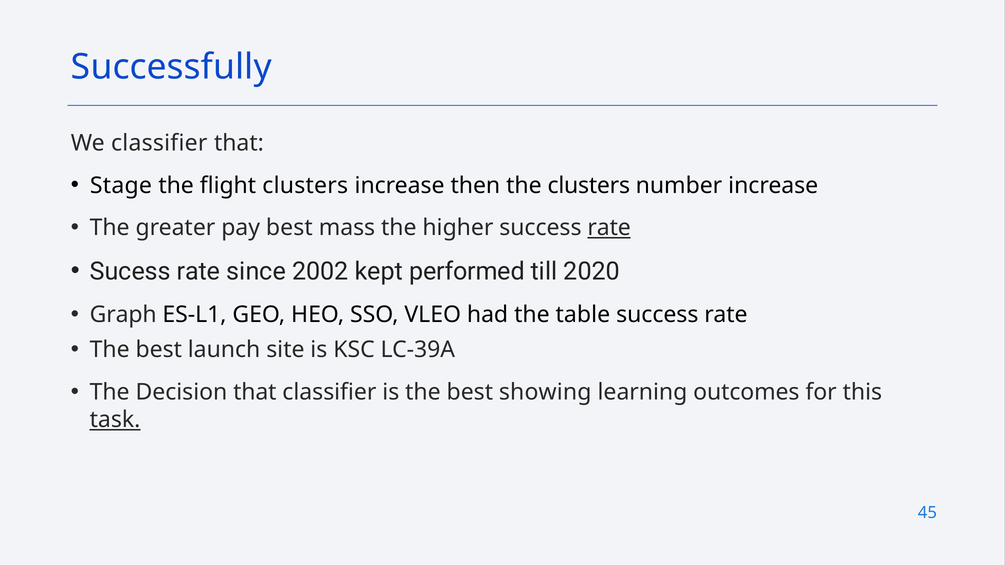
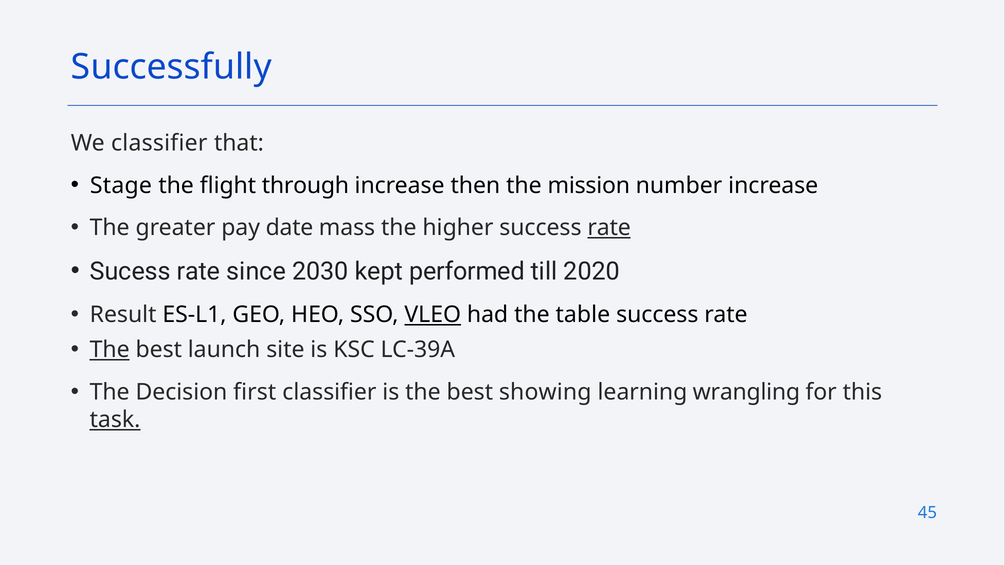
flight clusters: clusters -> through
the clusters: clusters -> mission
pay best: best -> date
2002: 2002 -> 2030
Graph: Graph -> Result
VLEO underline: none -> present
The at (110, 350) underline: none -> present
Decision that: that -> first
outcomes: outcomes -> wrangling
